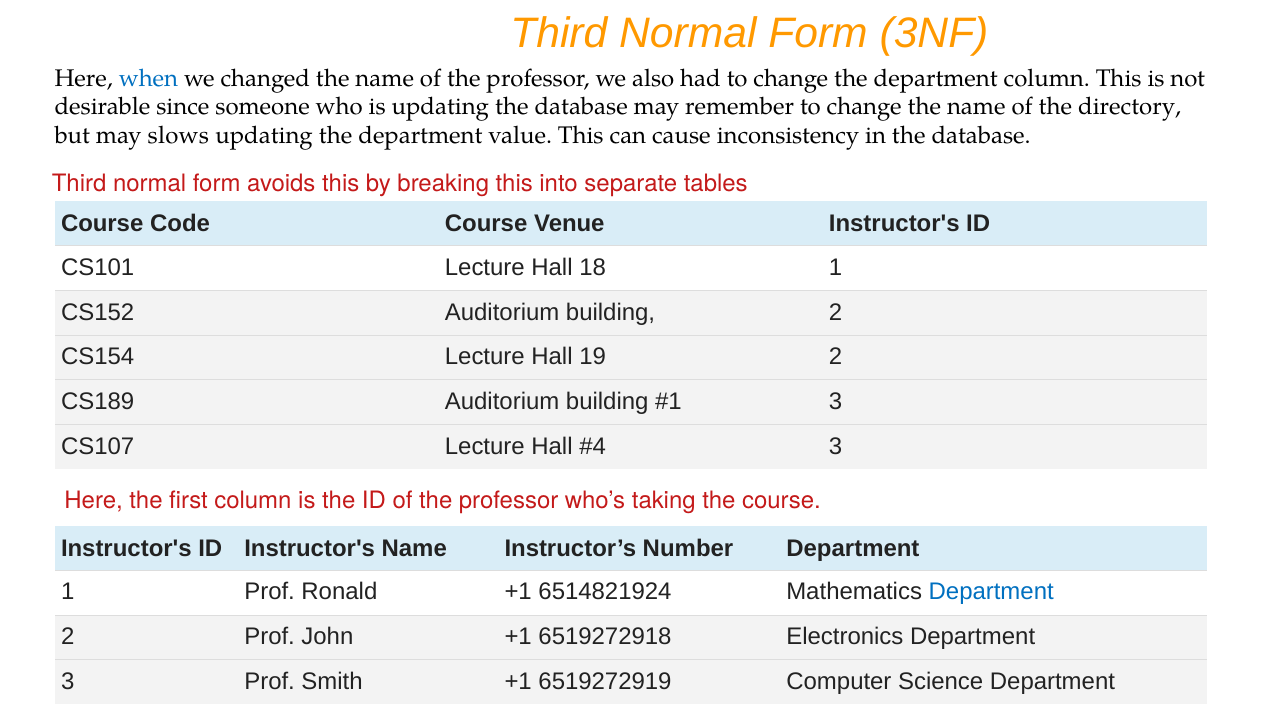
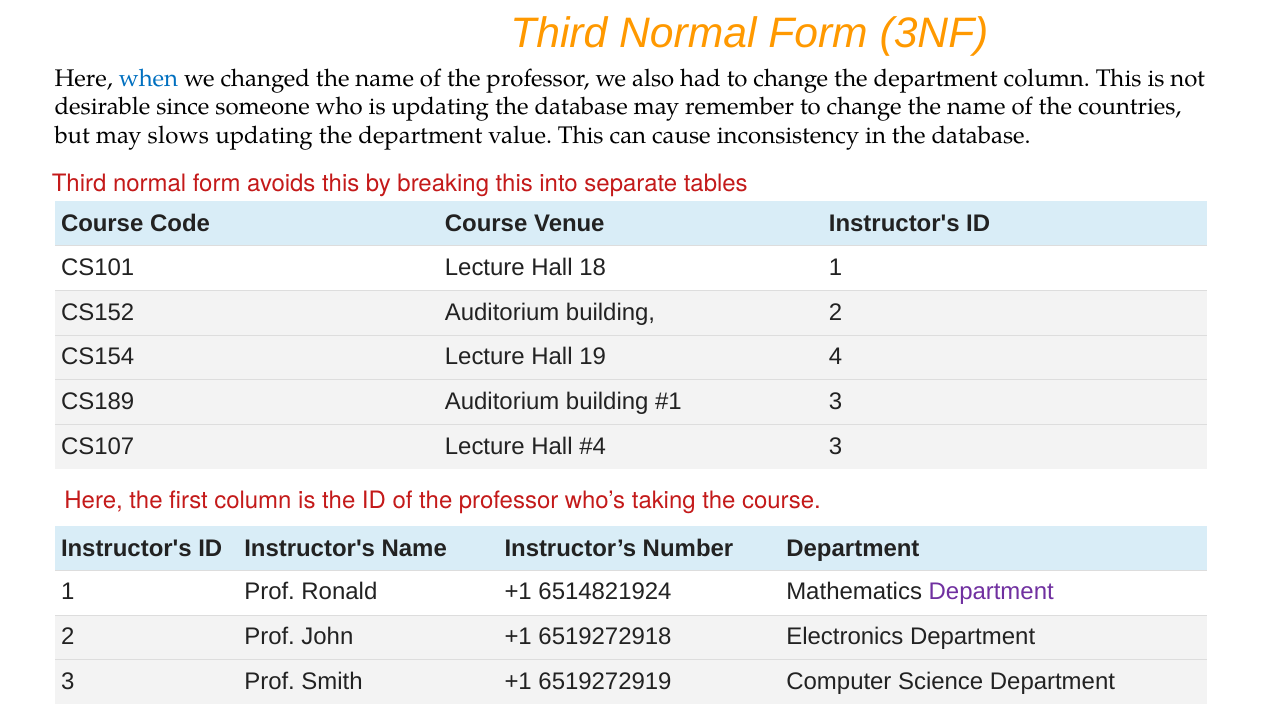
directory: directory -> countries
19 2: 2 -> 4
Department at (991, 592) colour: blue -> purple
